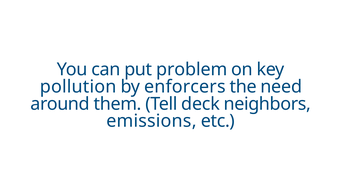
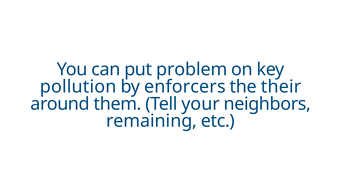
need: need -> their
deck: deck -> your
emissions: emissions -> remaining
